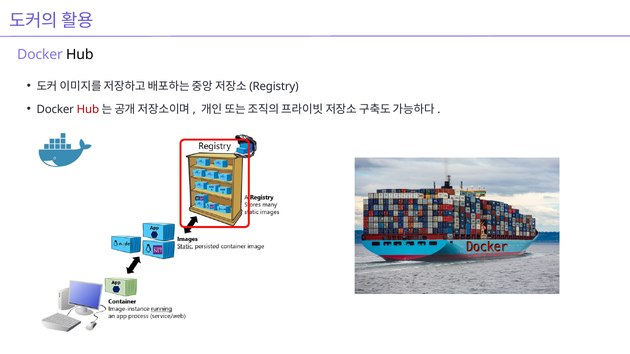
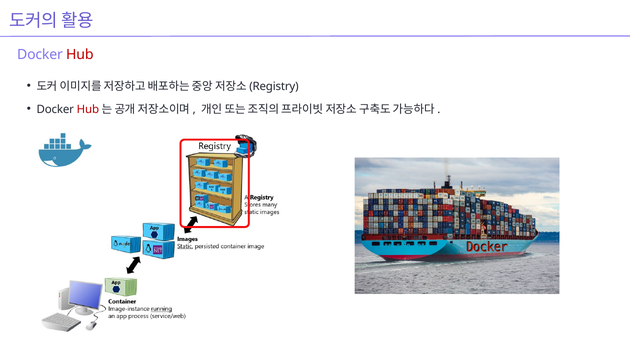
Hub at (80, 55) colour: black -> red
